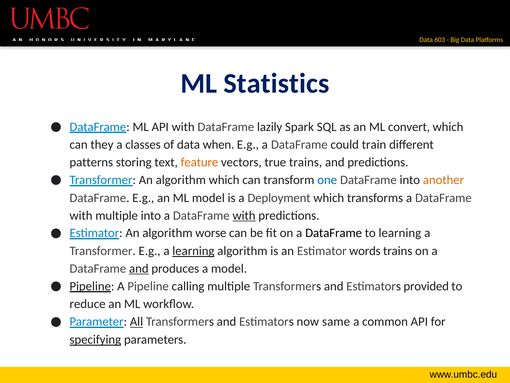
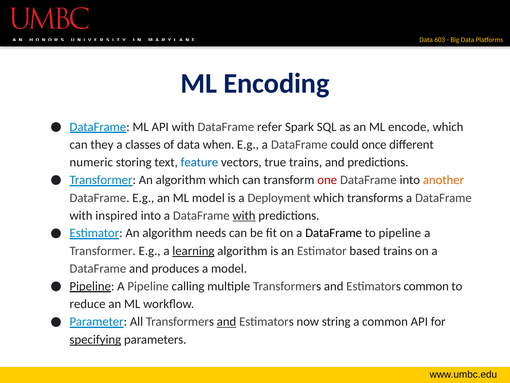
Statistics: Statistics -> Encoding
lazily: lazily -> refer
convert: convert -> encode
train: train -> once
patterns: patterns -> numeric
feature colour: orange -> blue
one colour: blue -> red
with multiple: multiple -> inspired
worse: worse -> needs
to learning: learning -> pipeline
words: words -> based
and at (139, 268) underline: present -> none
Estimators provided: provided -> common
All underline: present -> none
and at (226, 321) underline: none -> present
same: same -> string
